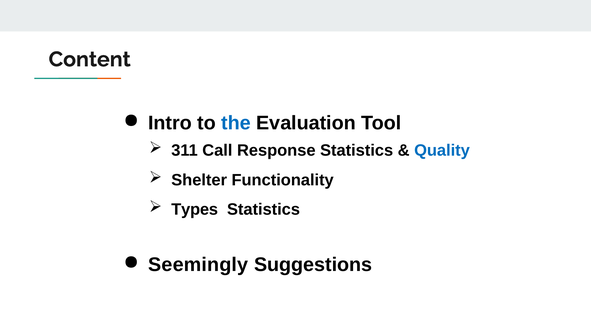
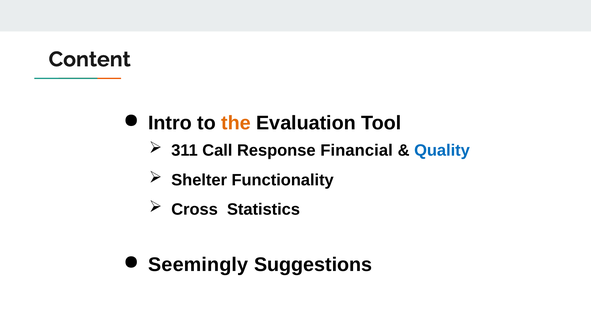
the colour: blue -> orange
Response Statistics: Statistics -> Financial
Types: Types -> Cross
